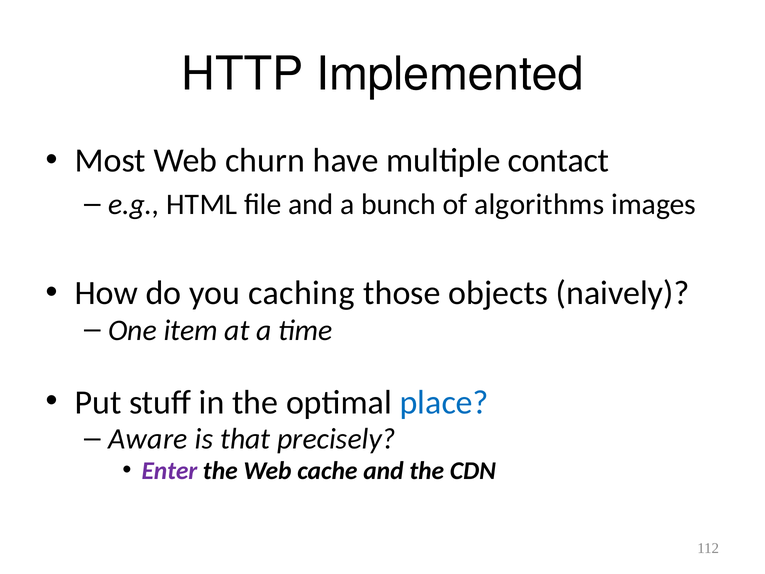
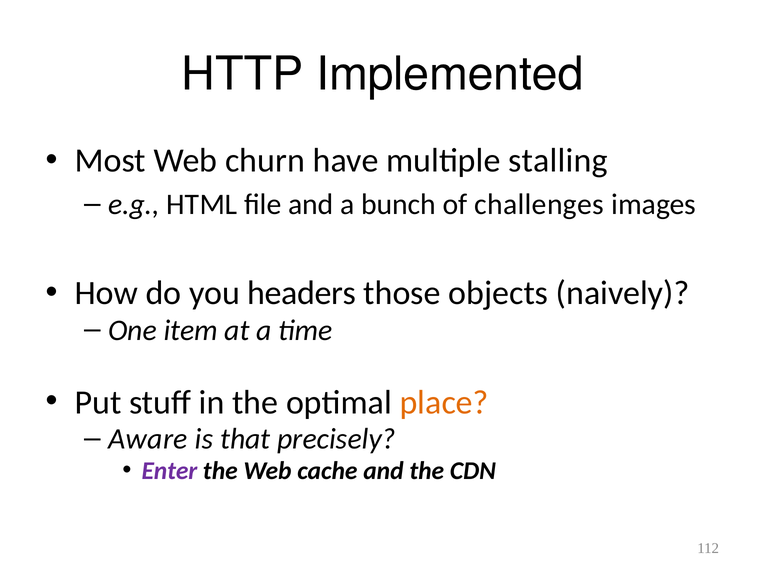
contact: contact -> stalling
algorithms: algorithms -> challenges
caching: caching -> headers
place colour: blue -> orange
